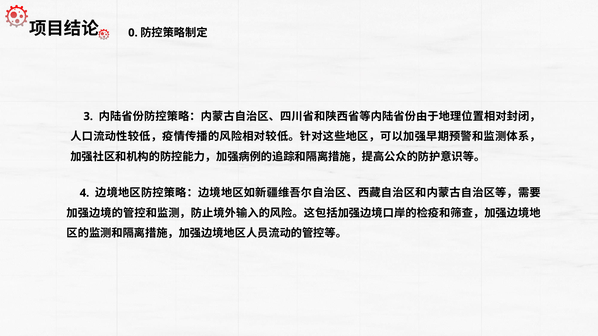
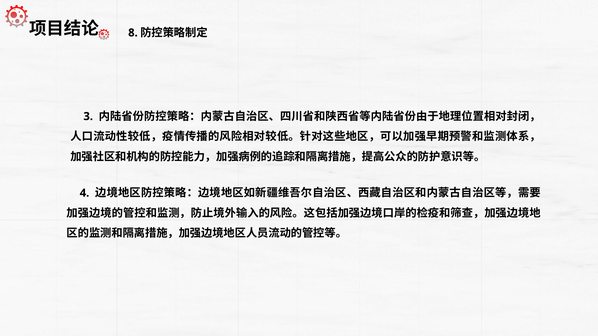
0: 0 -> 8
